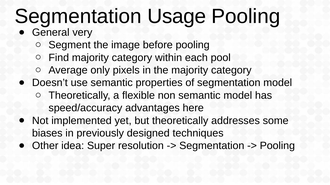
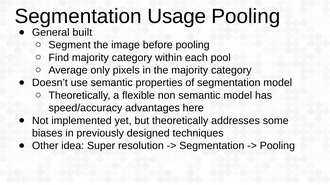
very: very -> built
